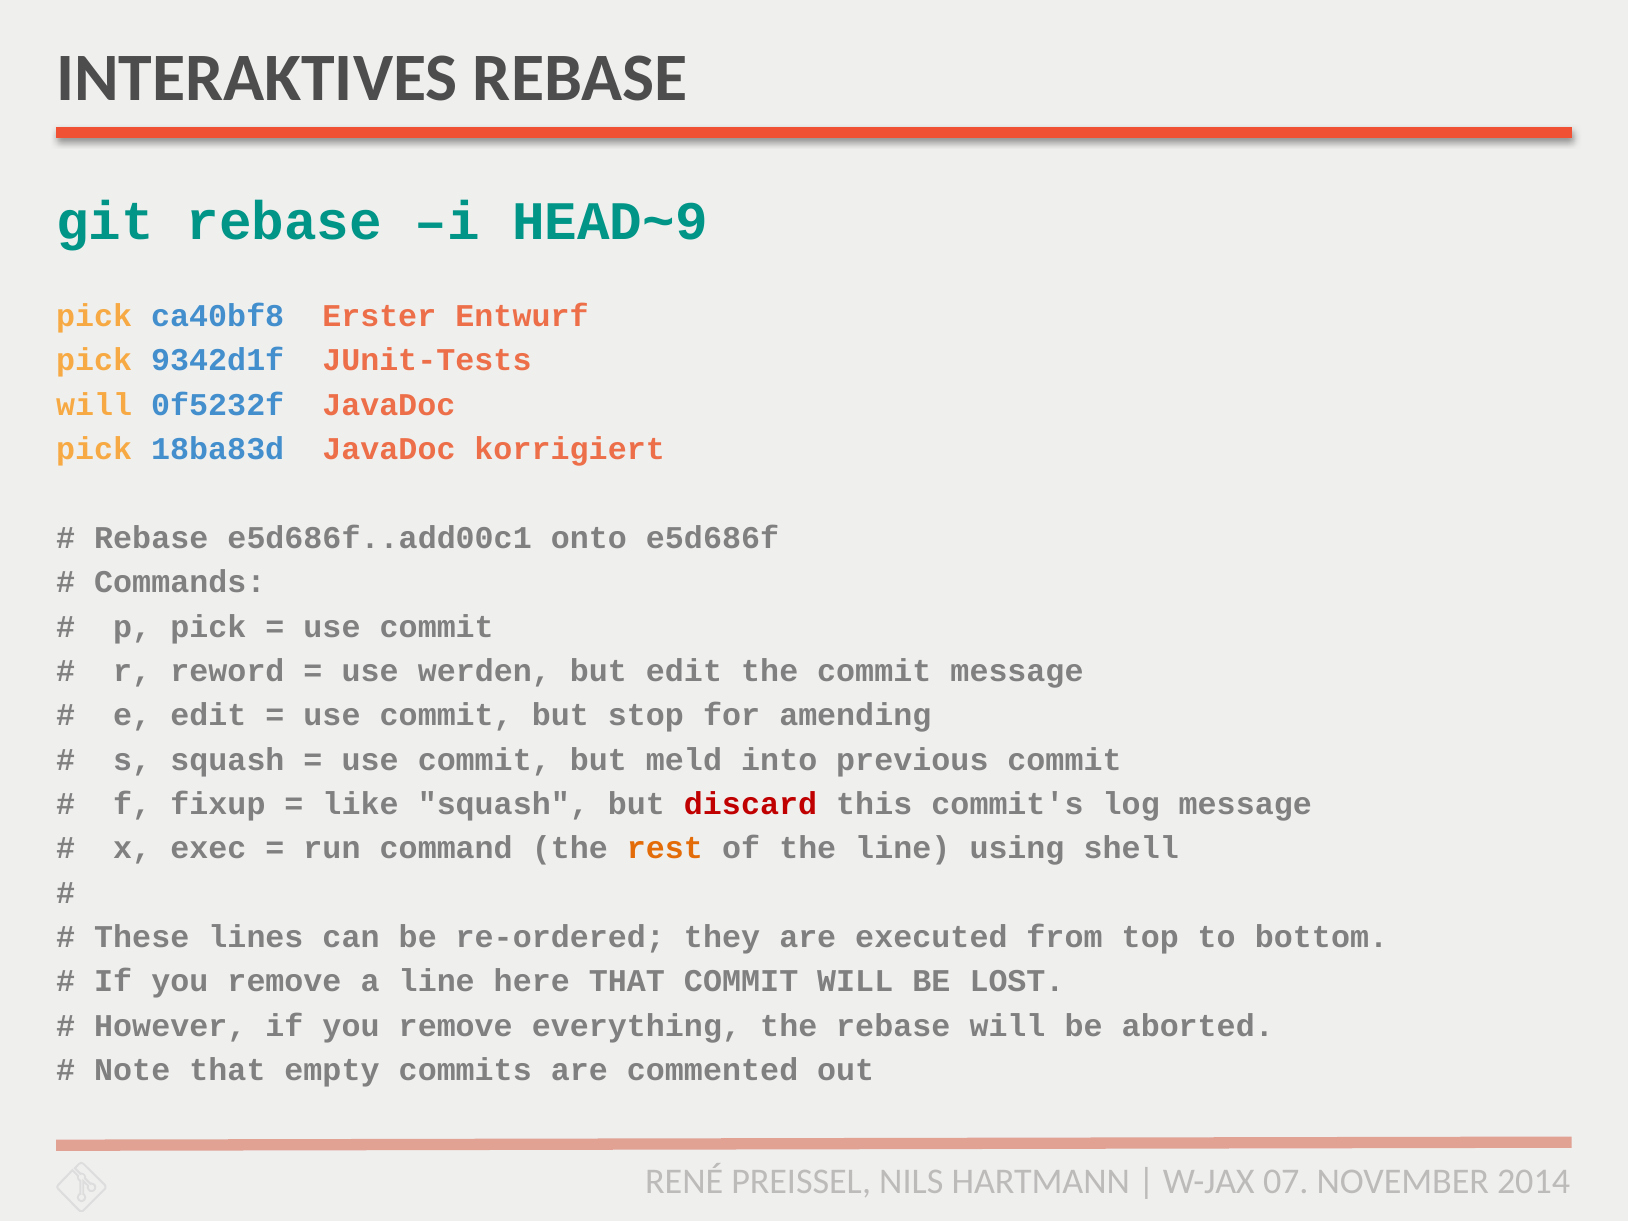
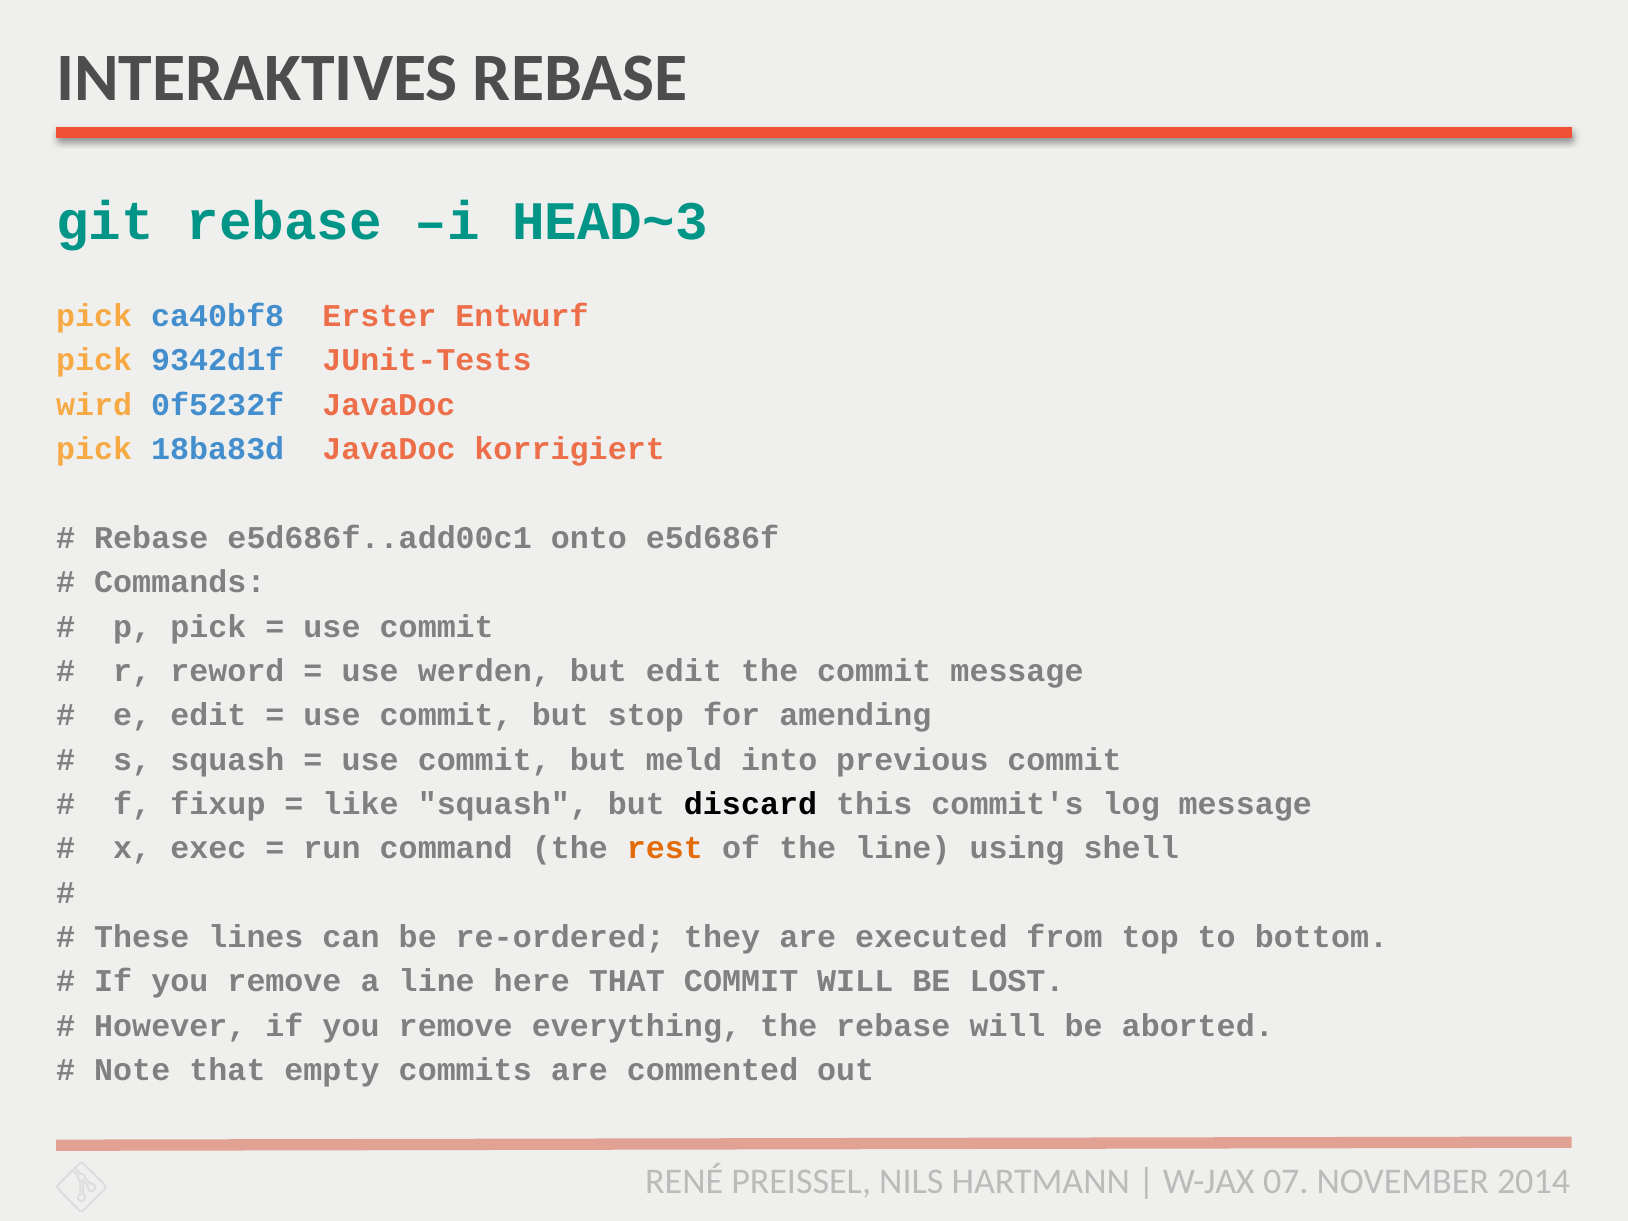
HEAD~9: HEAD~9 -> HEAD~3
will at (94, 405): will -> wird
discard colour: red -> black
